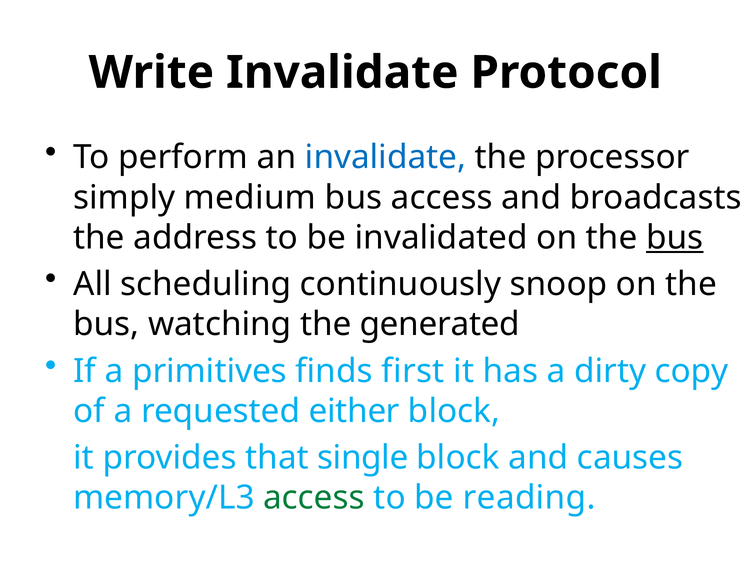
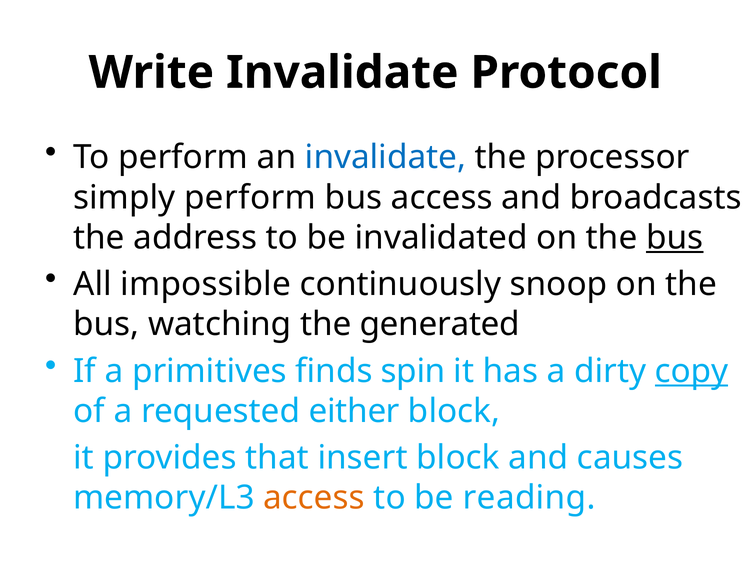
simply medium: medium -> perform
scheduling: scheduling -> impossible
first: first -> spin
copy underline: none -> present
single: single -> insert
access at (314, 498) colour: green -> orange
